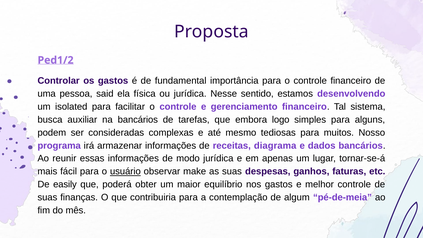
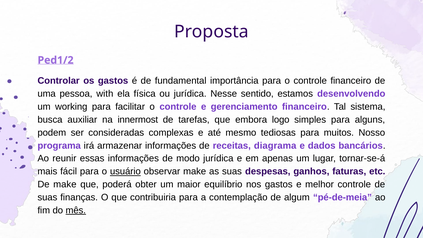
said: said -> with
isolated: isolated -> working
na bancários: bancários -> innermost
De easily: easily -> make
mês underline: none -> present
